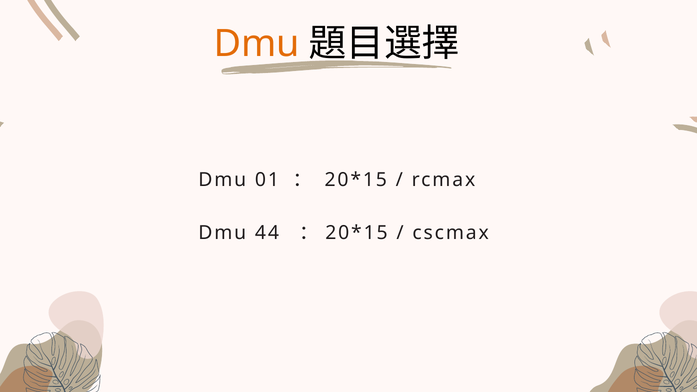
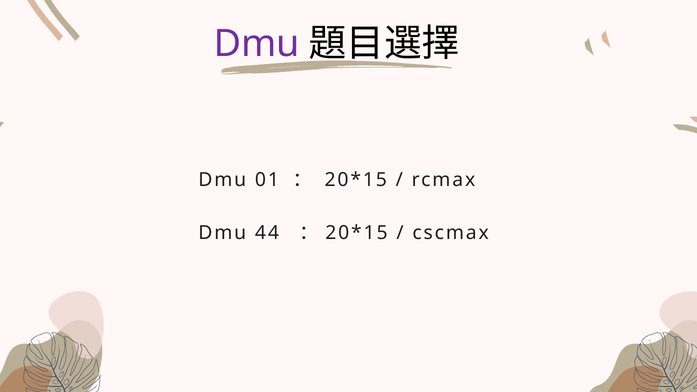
Dmu at (257, 44) colour: orange -> purple
